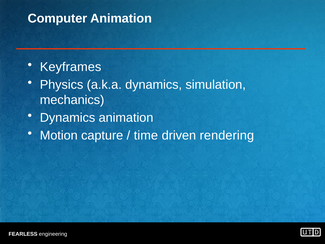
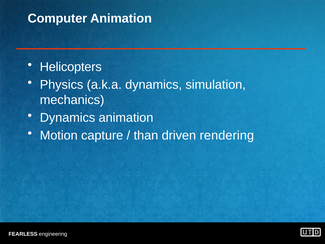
Keyframes: Keyframes -> Helicopters
time: time -> than
